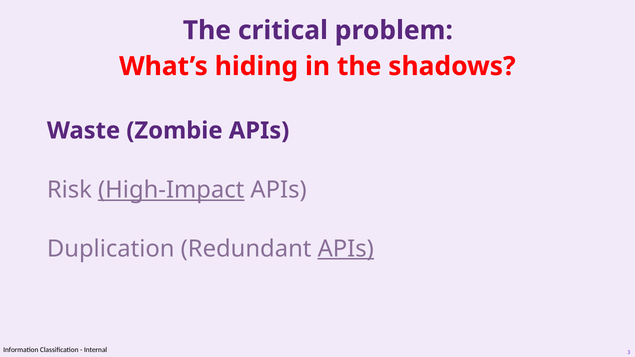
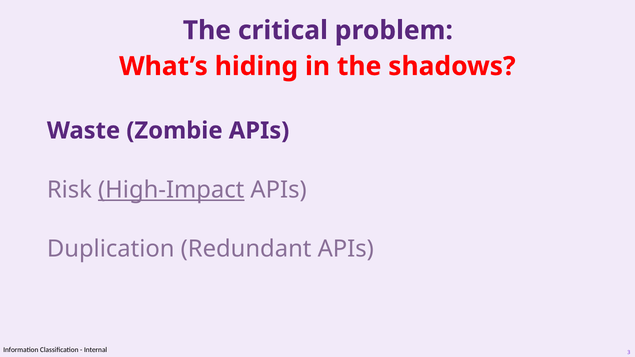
APIs at (346, 249) underline: present -> none
